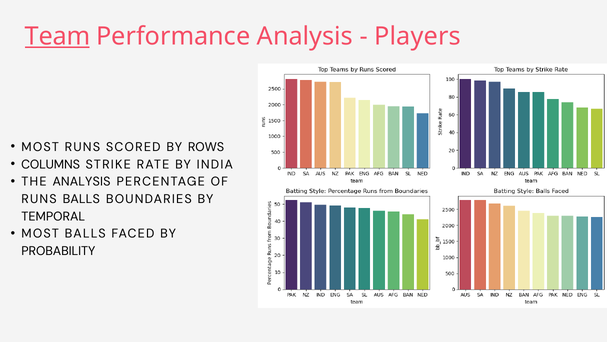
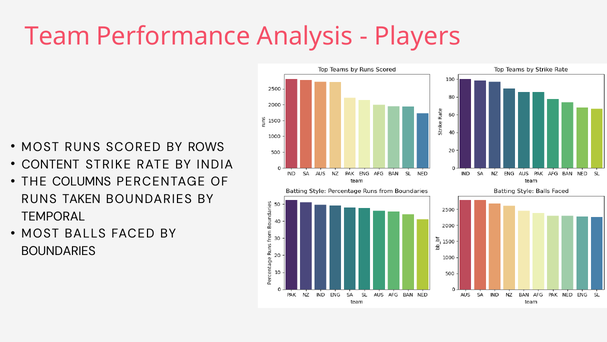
Team underline: present -> none
COLUMNS: COLUMNS -> CONTENT
THE ANALYSIS: ANALYSIS -> COLUMNS
RUNS BALLS: BALLS -> TAKEN
PROBABILITY at (58, 251): PROBABILITY -> BOUNDARIES
